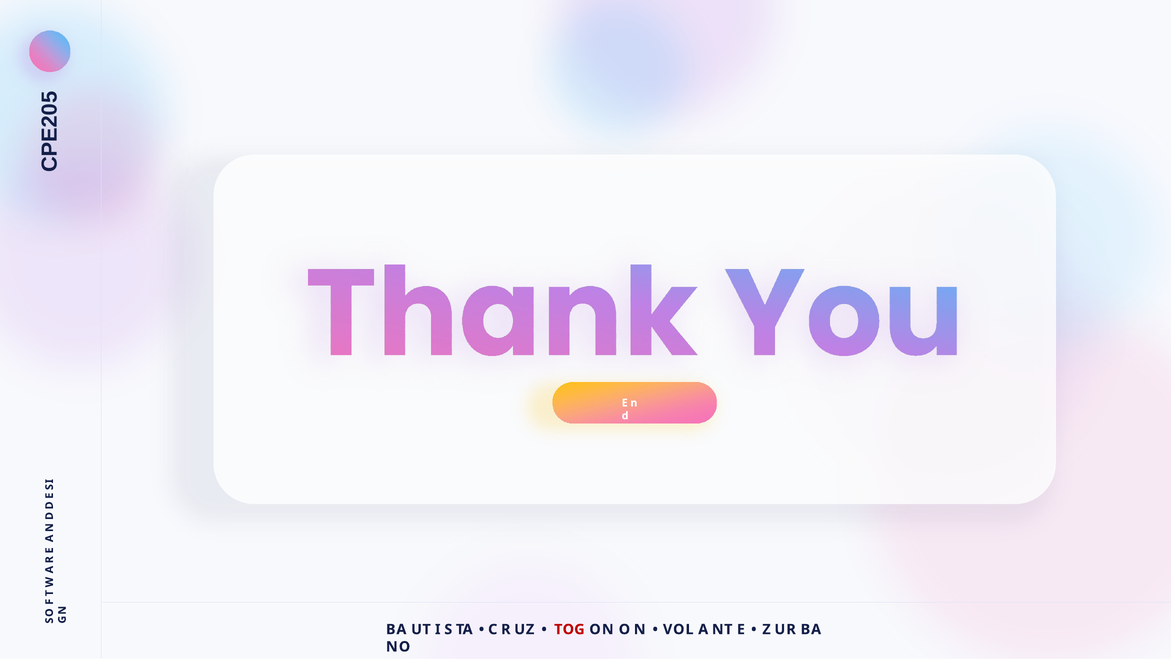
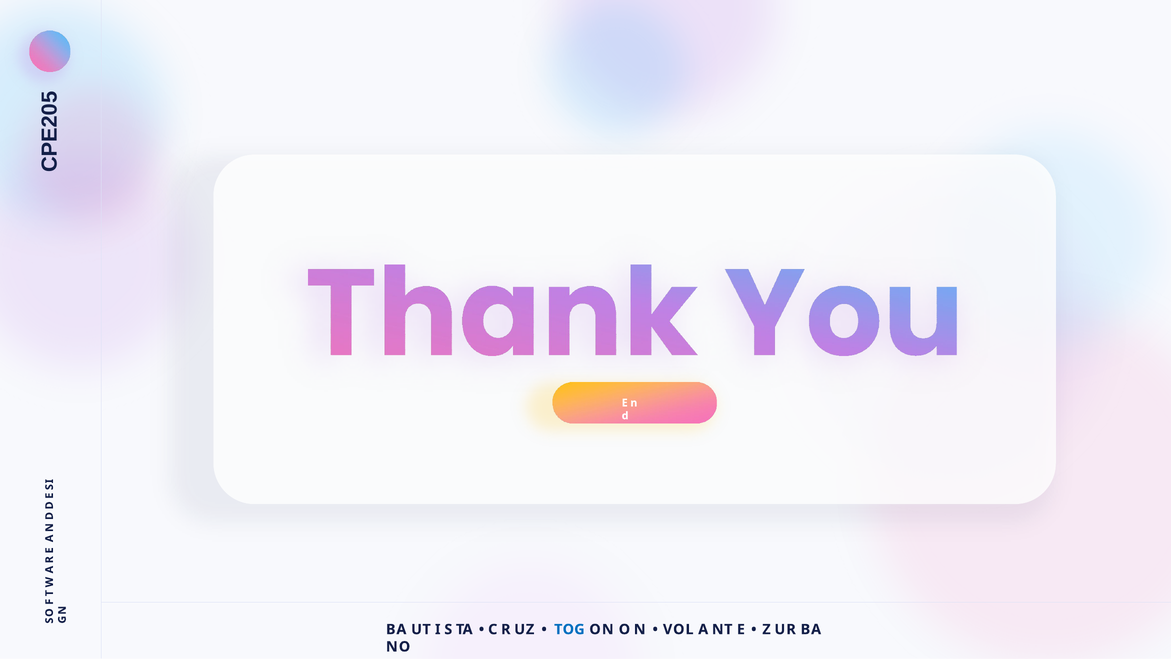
TOG colour: red -> blue
